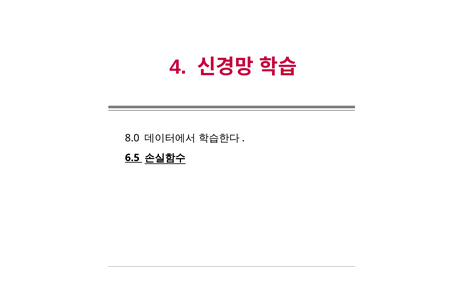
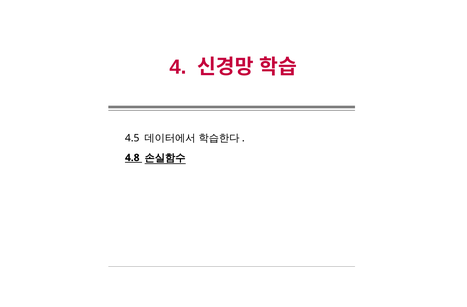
8.0: 8.0 -> 4.5
6.5: 6.5 -> 4.8
